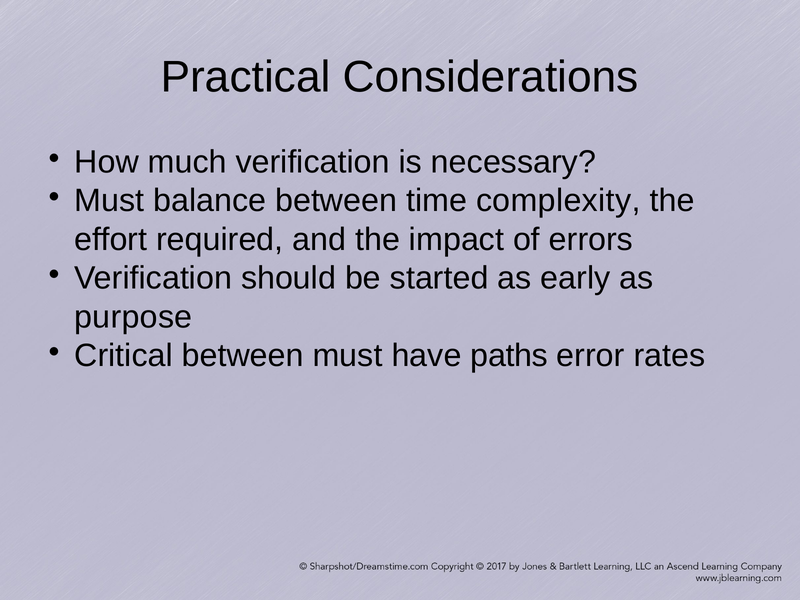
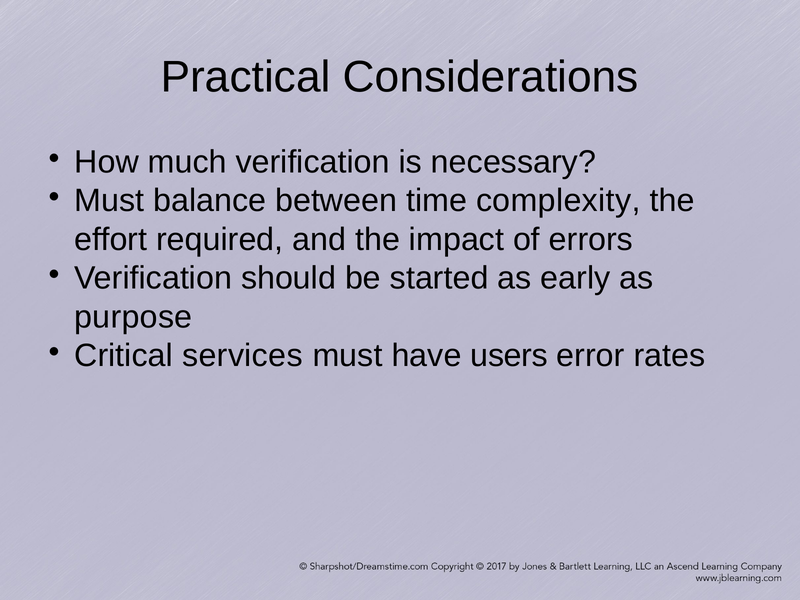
Critical between: between -> services
paths: paths -> users
